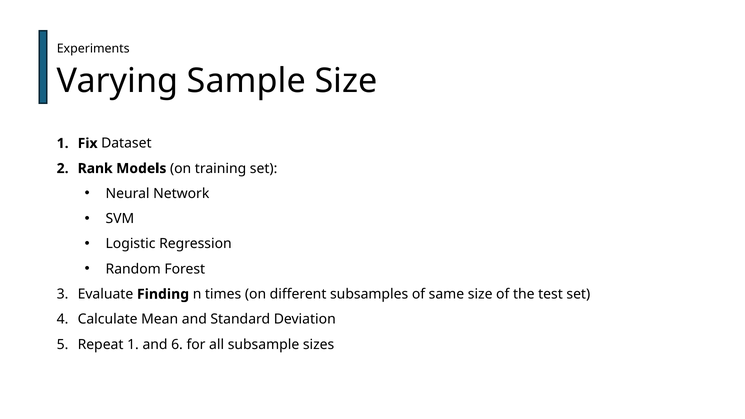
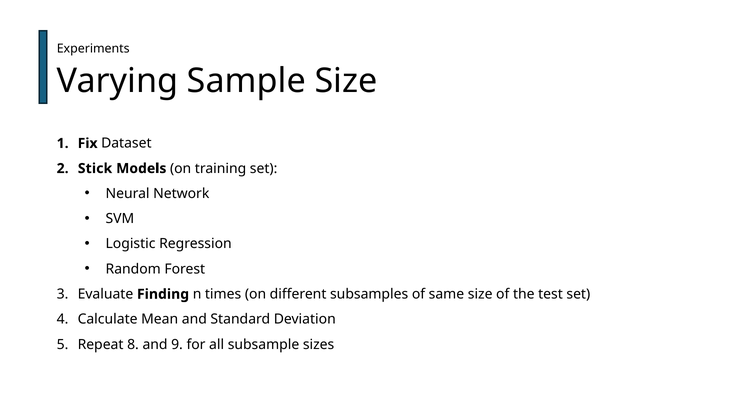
Rank: Rank -> Stick
Repeat 1: 1 -> 8
6: 6 -> 9
